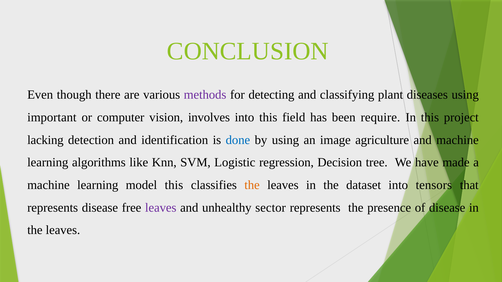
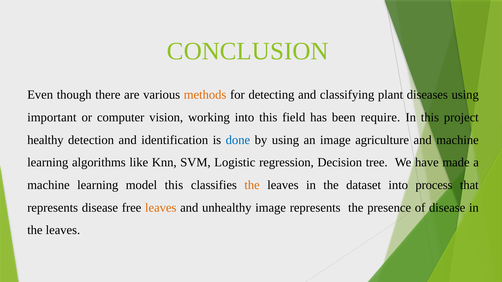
methods colour: purple -> orange
involves: involves -> working
lacking: lacking -> healthy
tensors: tensors -> process
leaves at (161, 208) colour: purple -> orange
unhealthy sector: sector -> image
